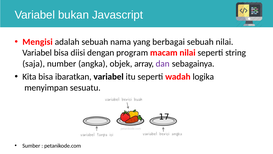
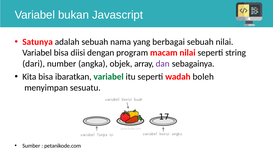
Mengisi: Mengisi -> Satunya
saja: saja -> dari
variabel at (109, 77) colour: black -> green
logika: logika -> boleh
